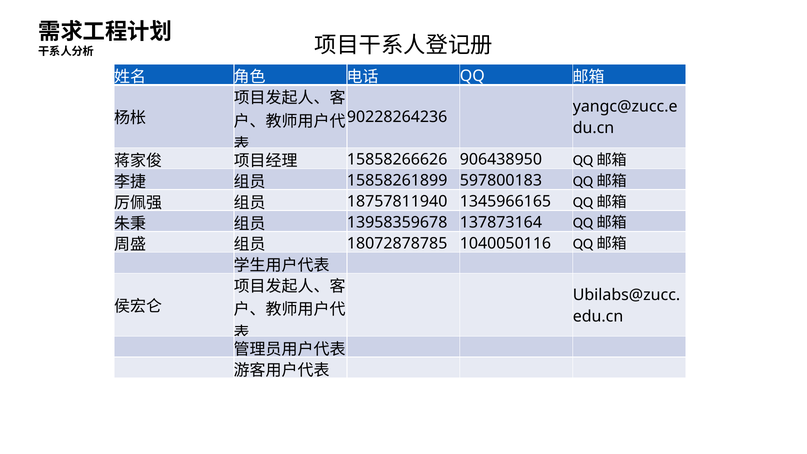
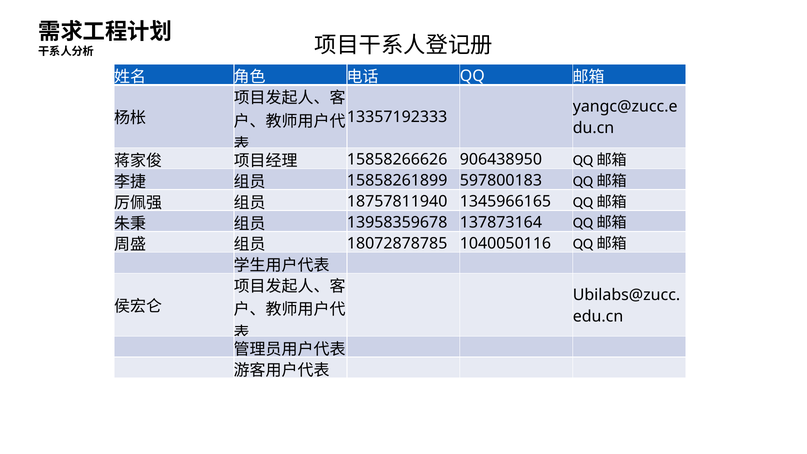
90228264236: 90228264236 -> 13357192333
